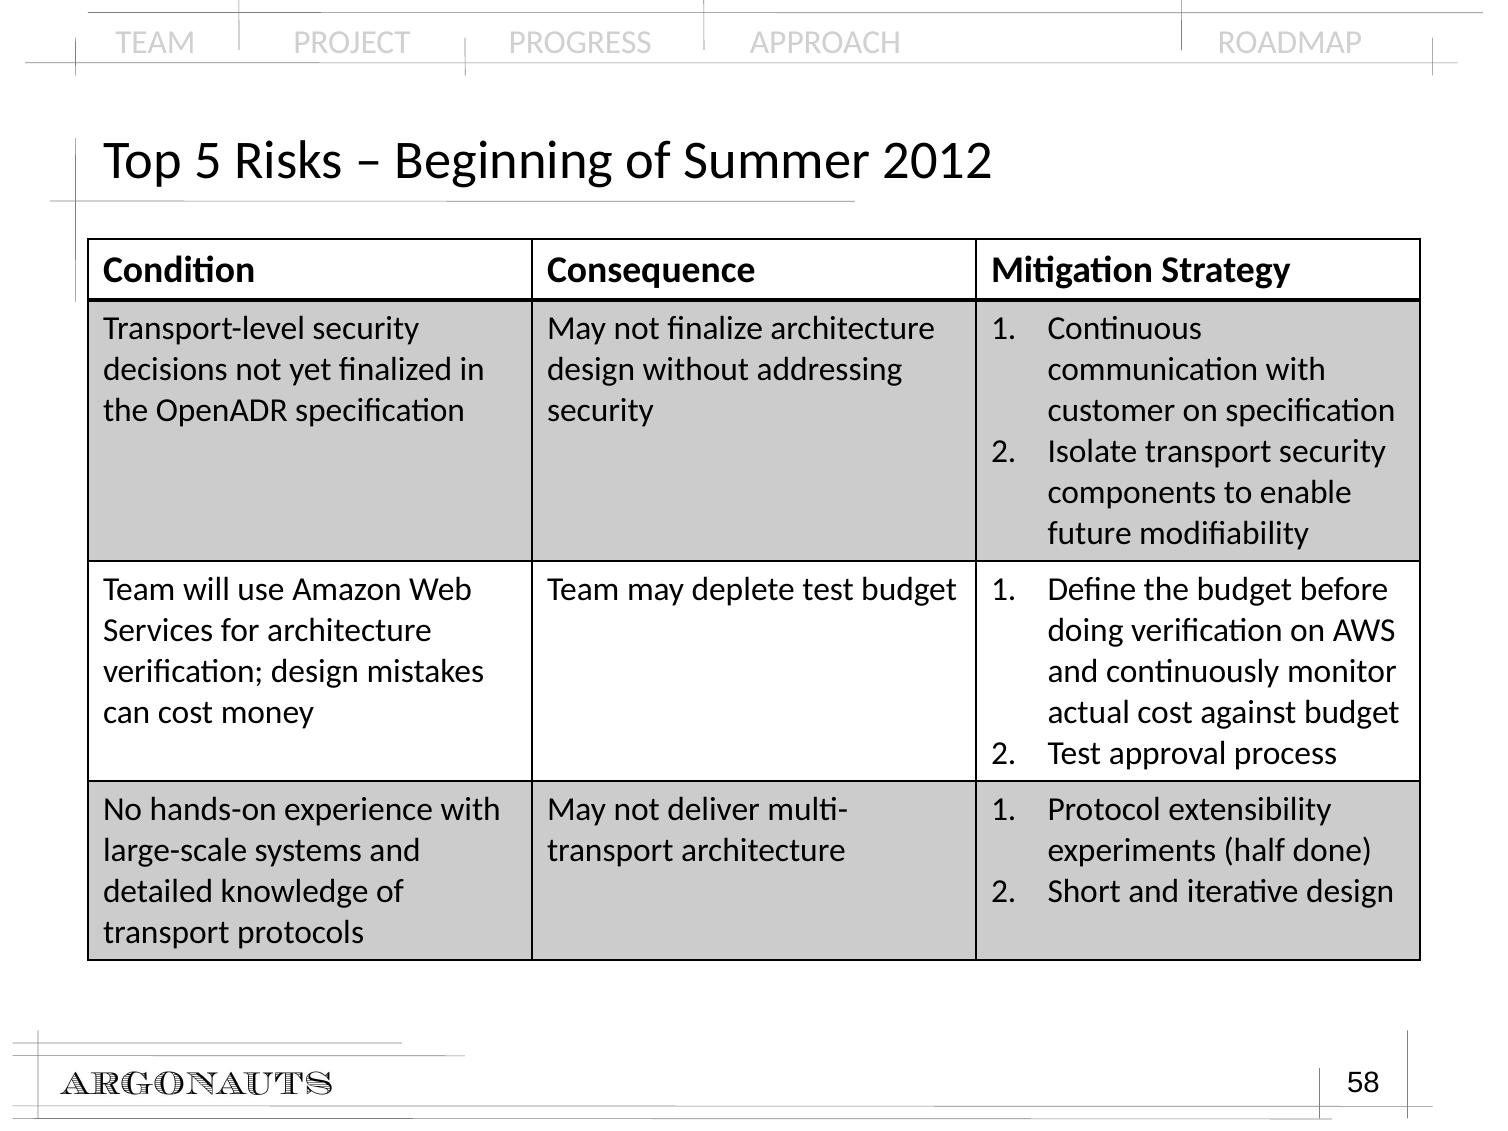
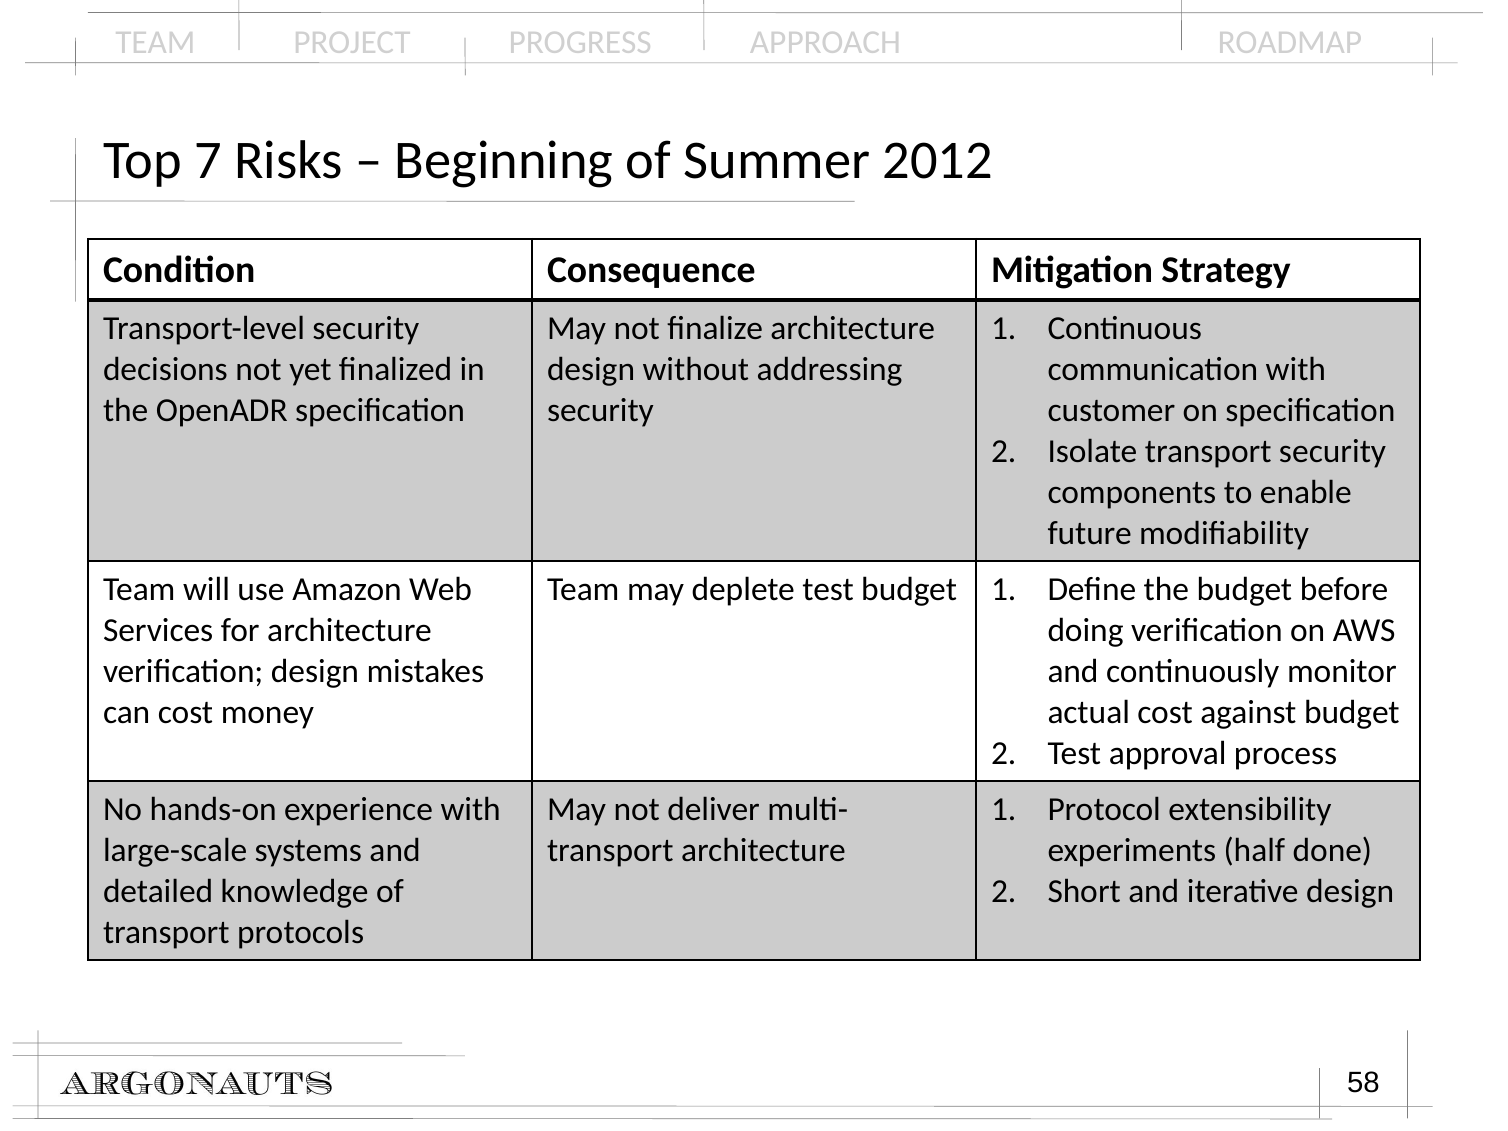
5: 5 -> 7
